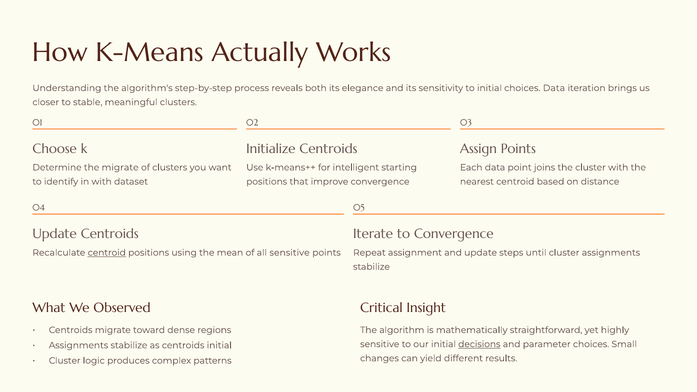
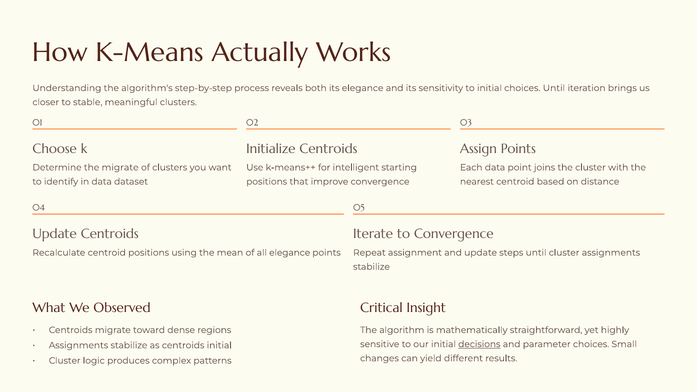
choices Data: Data -> Until
in with: with -> data
centroid at (107, 253) underline: present -> none
all sensitive: sensitive -> elegance
